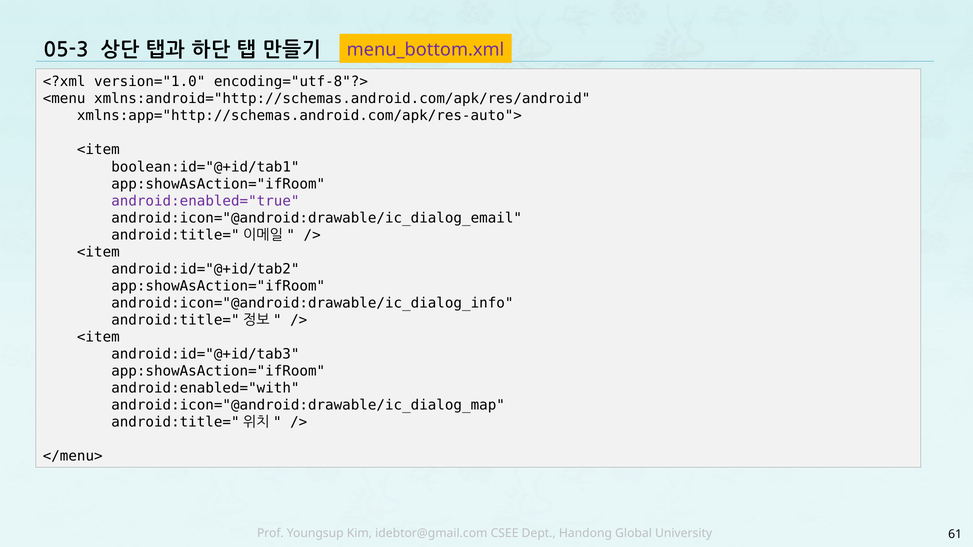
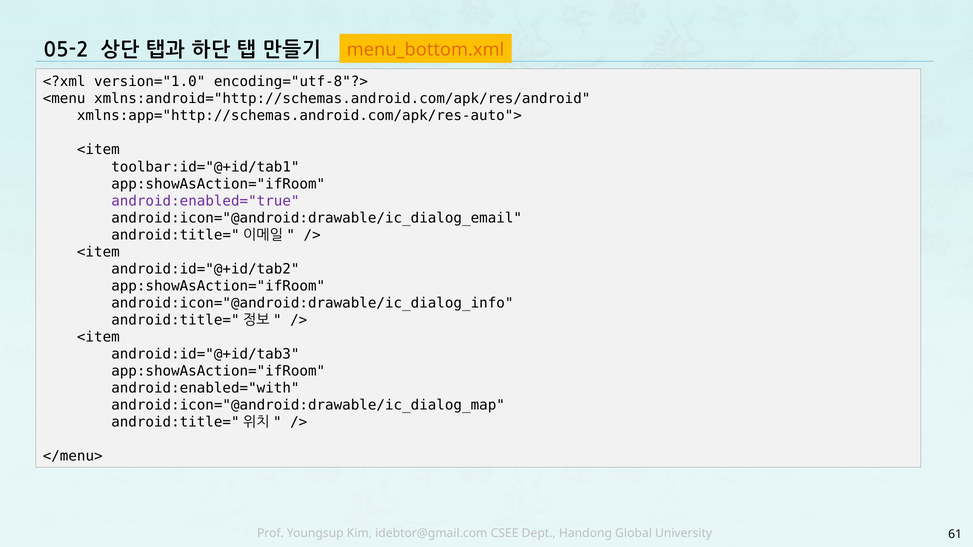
05-3: 05-3 -> 05-2
menu_bottom.xml colour: purple -> orange
boolean:id="@+id/tab1: boolean:id="@+id/tab1 -> toolbar:id="@+id/tab1
